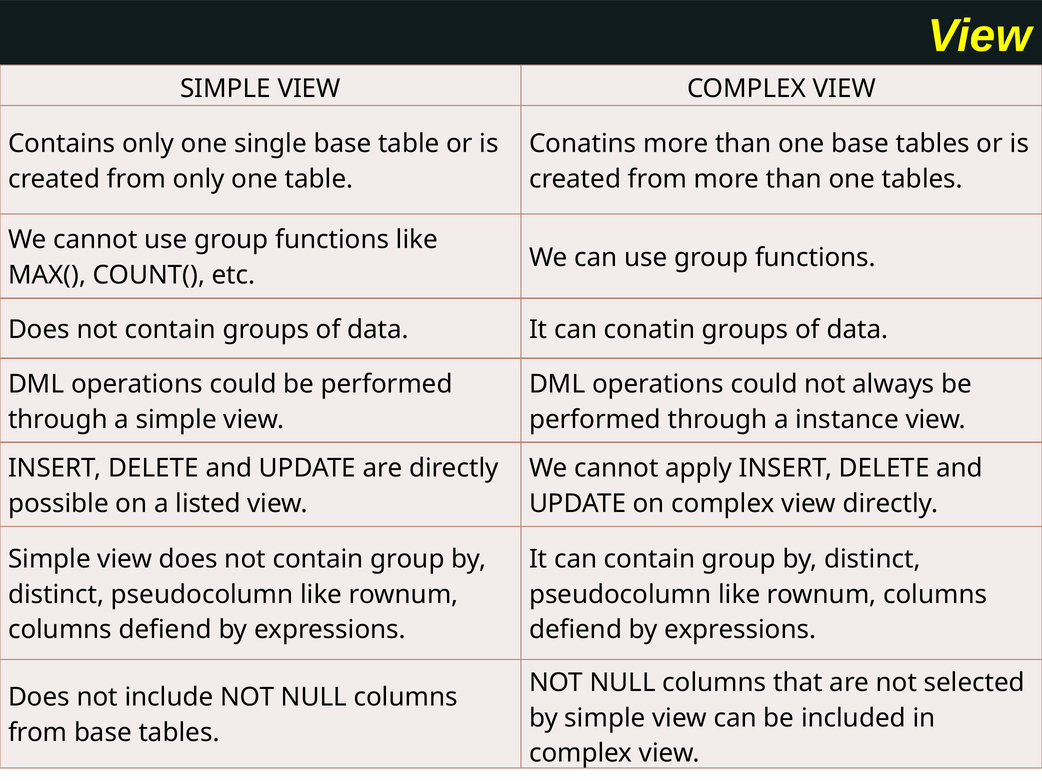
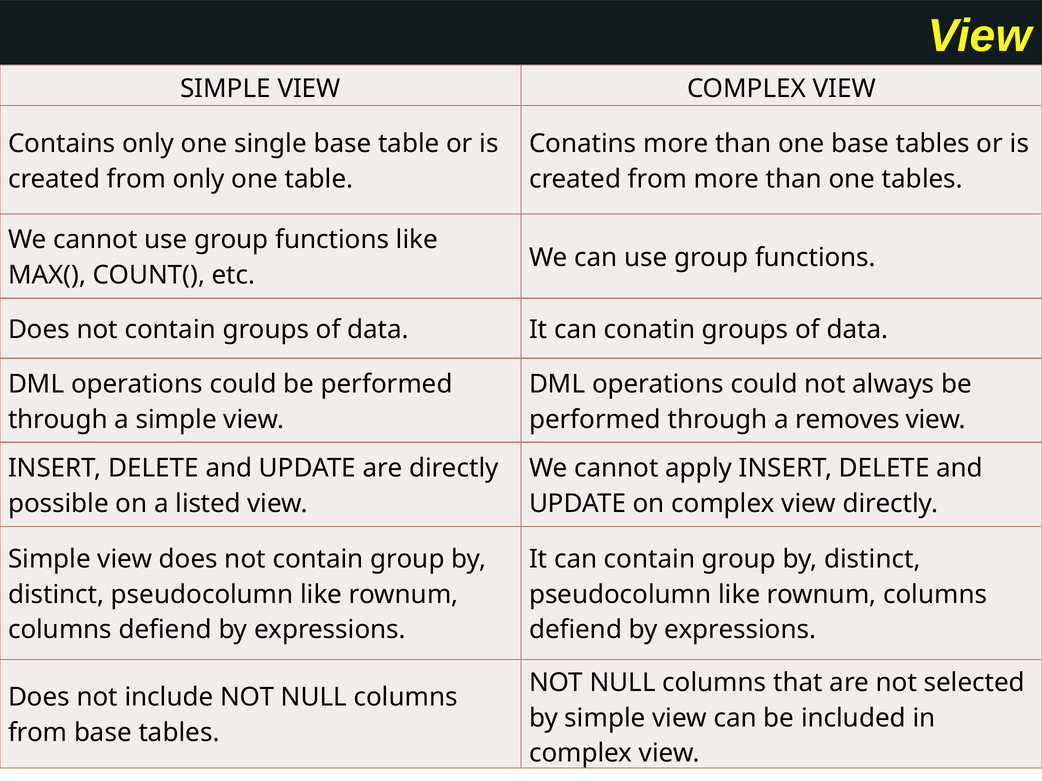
instance: instance -> removes
